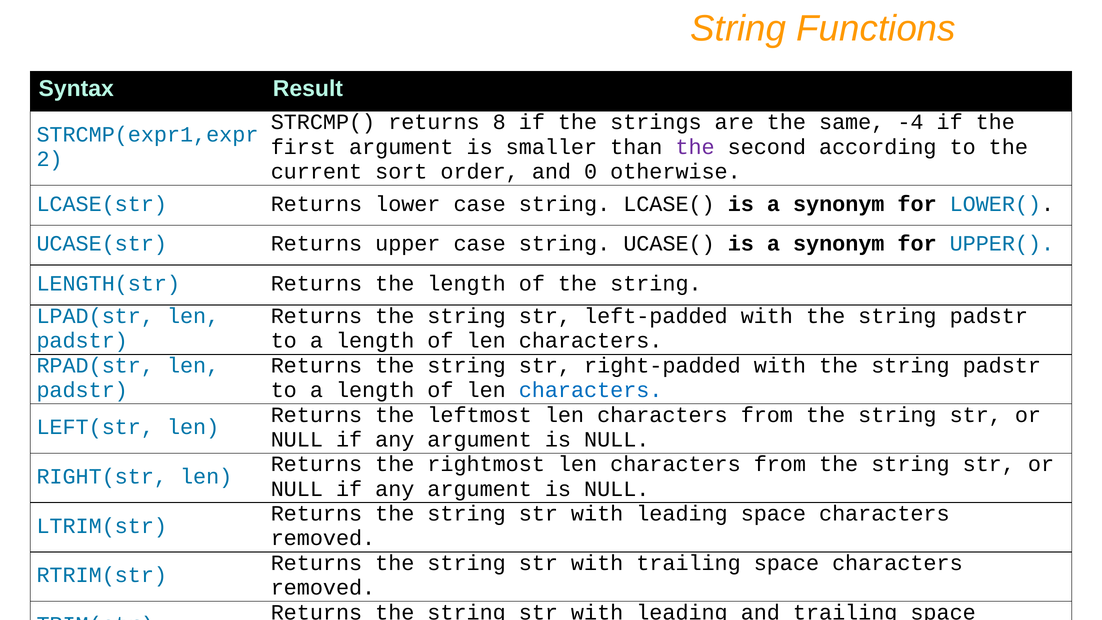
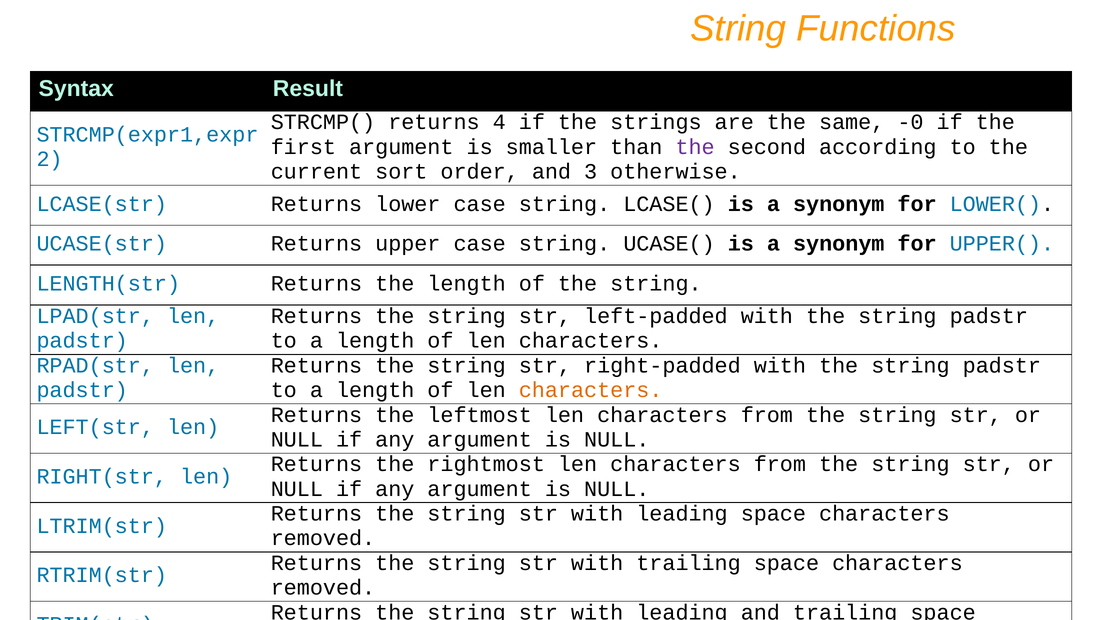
8: 8 -> 4
-4: -4 -> -0
0: 0 -> 3
characters at (591, 390) colour: blue -> orange
